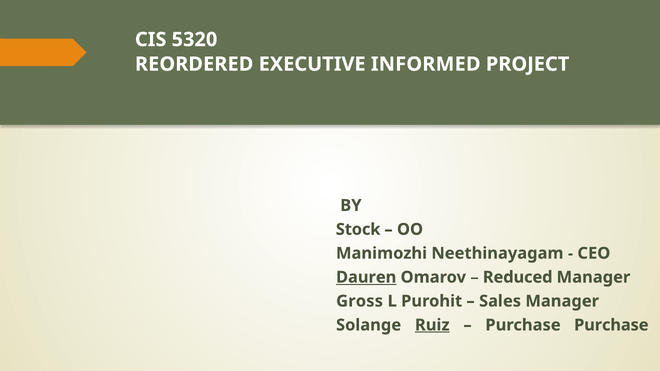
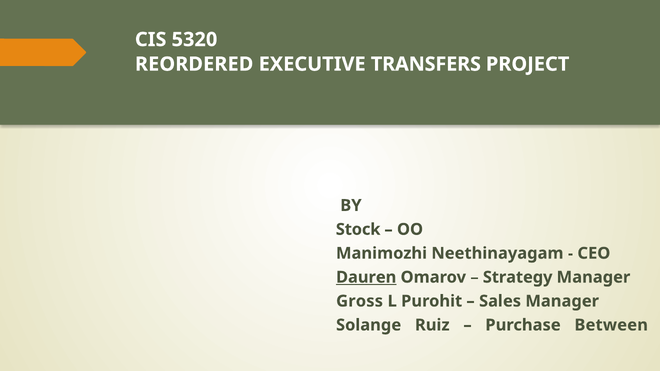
INFORMED: INFORMED -> TRANSFERS
Reduced: Reduced -> Strategy
Ruiz underline: present -> none
Purchase Purchase: Purchase -> Between
